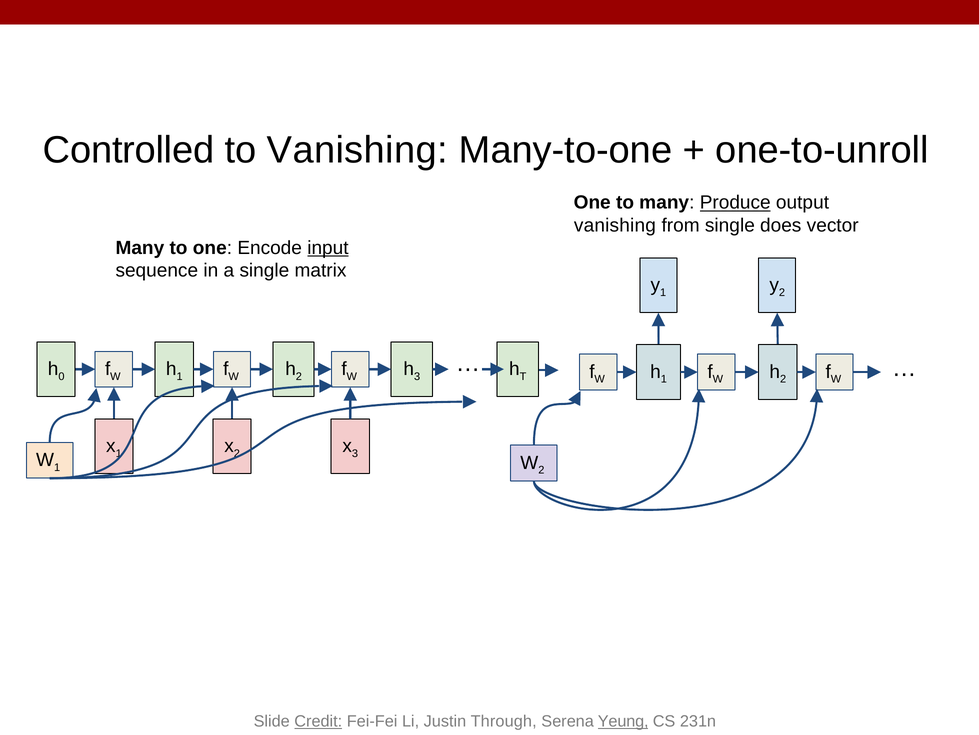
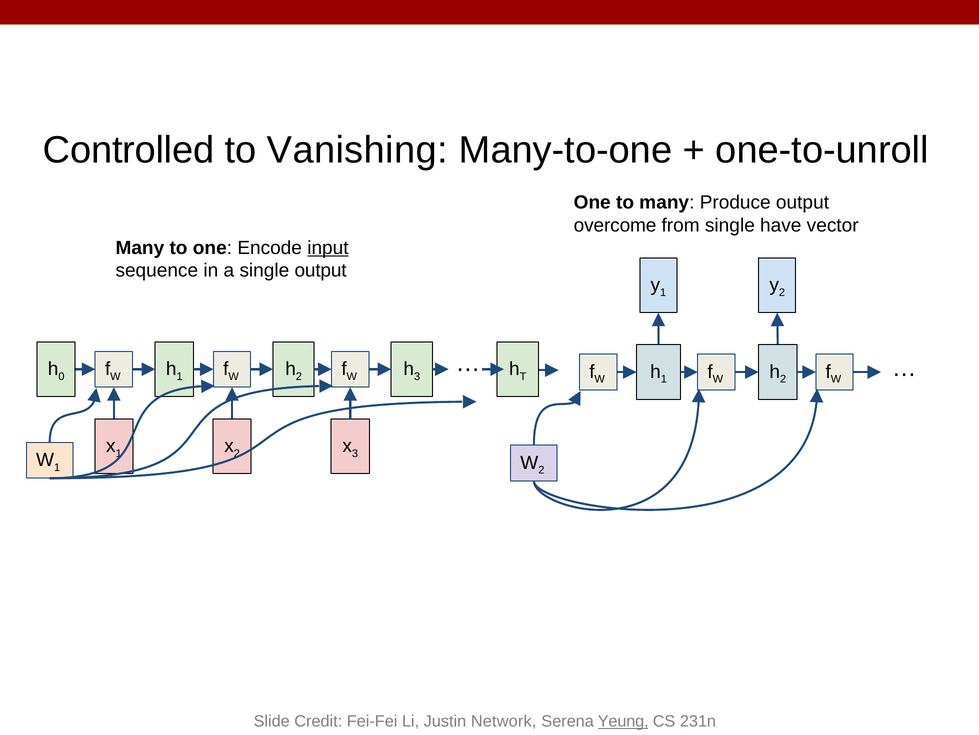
Produce underline: present -> none
vanishing at (615, 225): vanishing -> overcome
does: does -> have
single matrix: matrix -> output
Credit underline: present -> none
Through: Through -> Network
